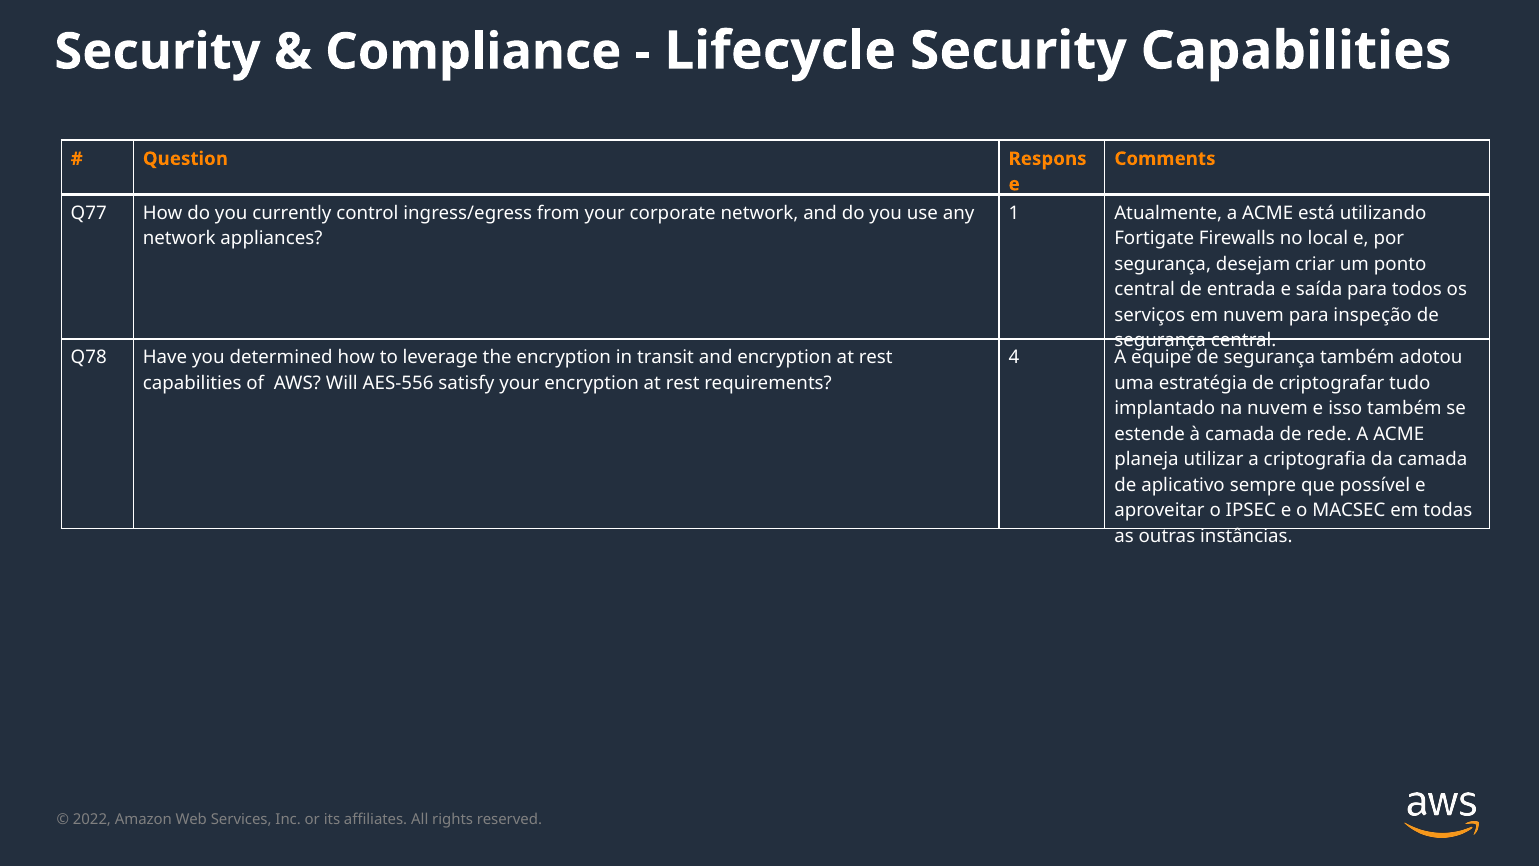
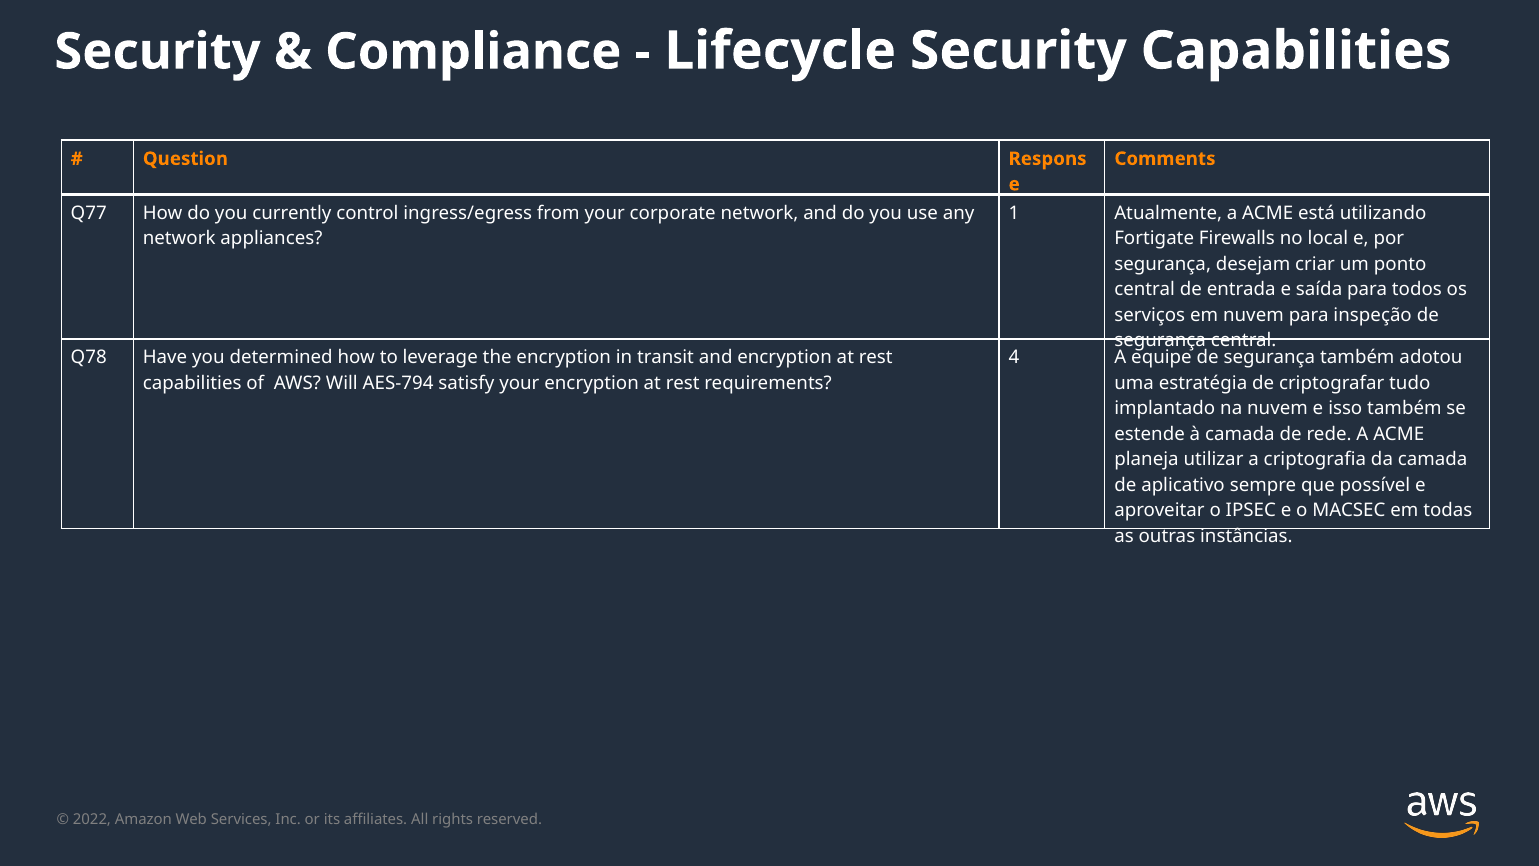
AES-556: AES-556 -> AES-794
